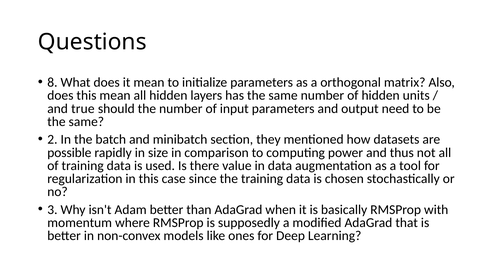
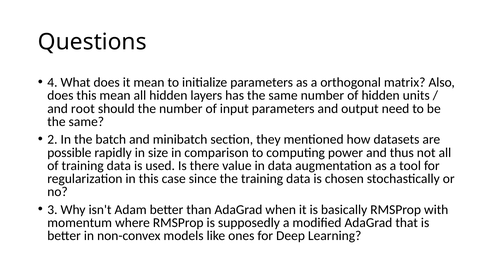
8: 8 -> 4
true: true -> root
